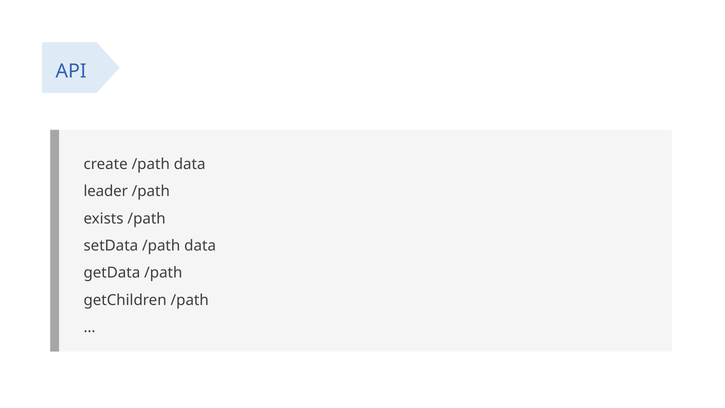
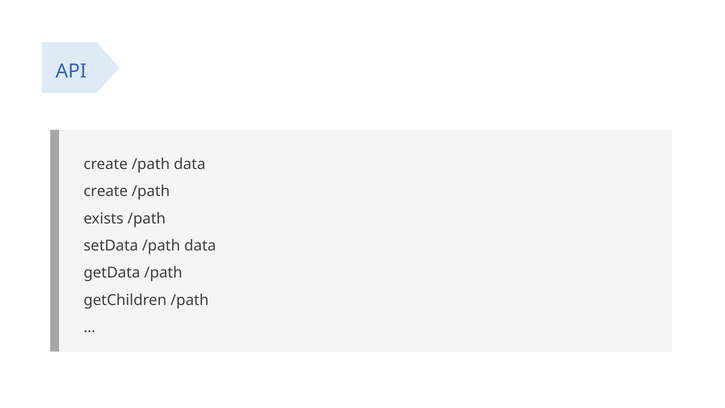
leader at (106, 191): leader -> create
